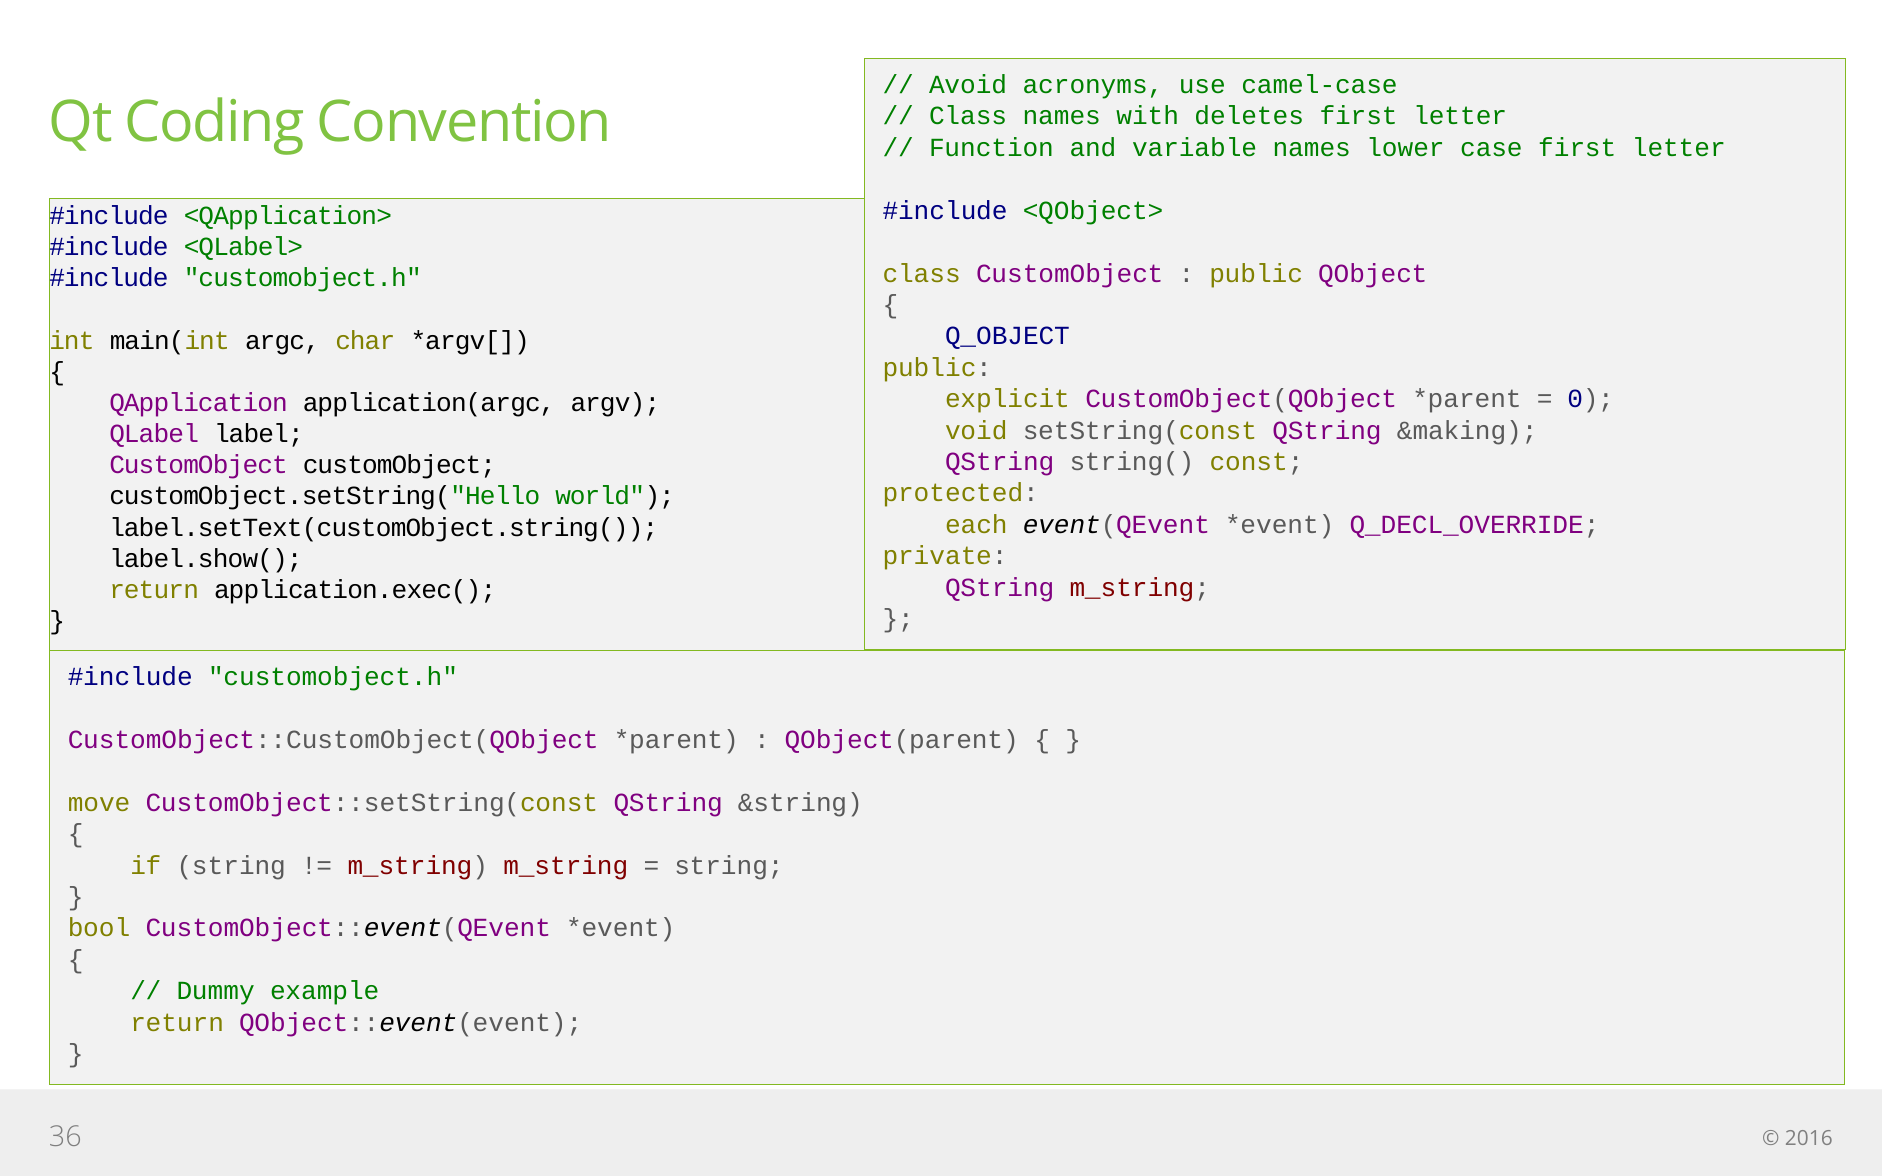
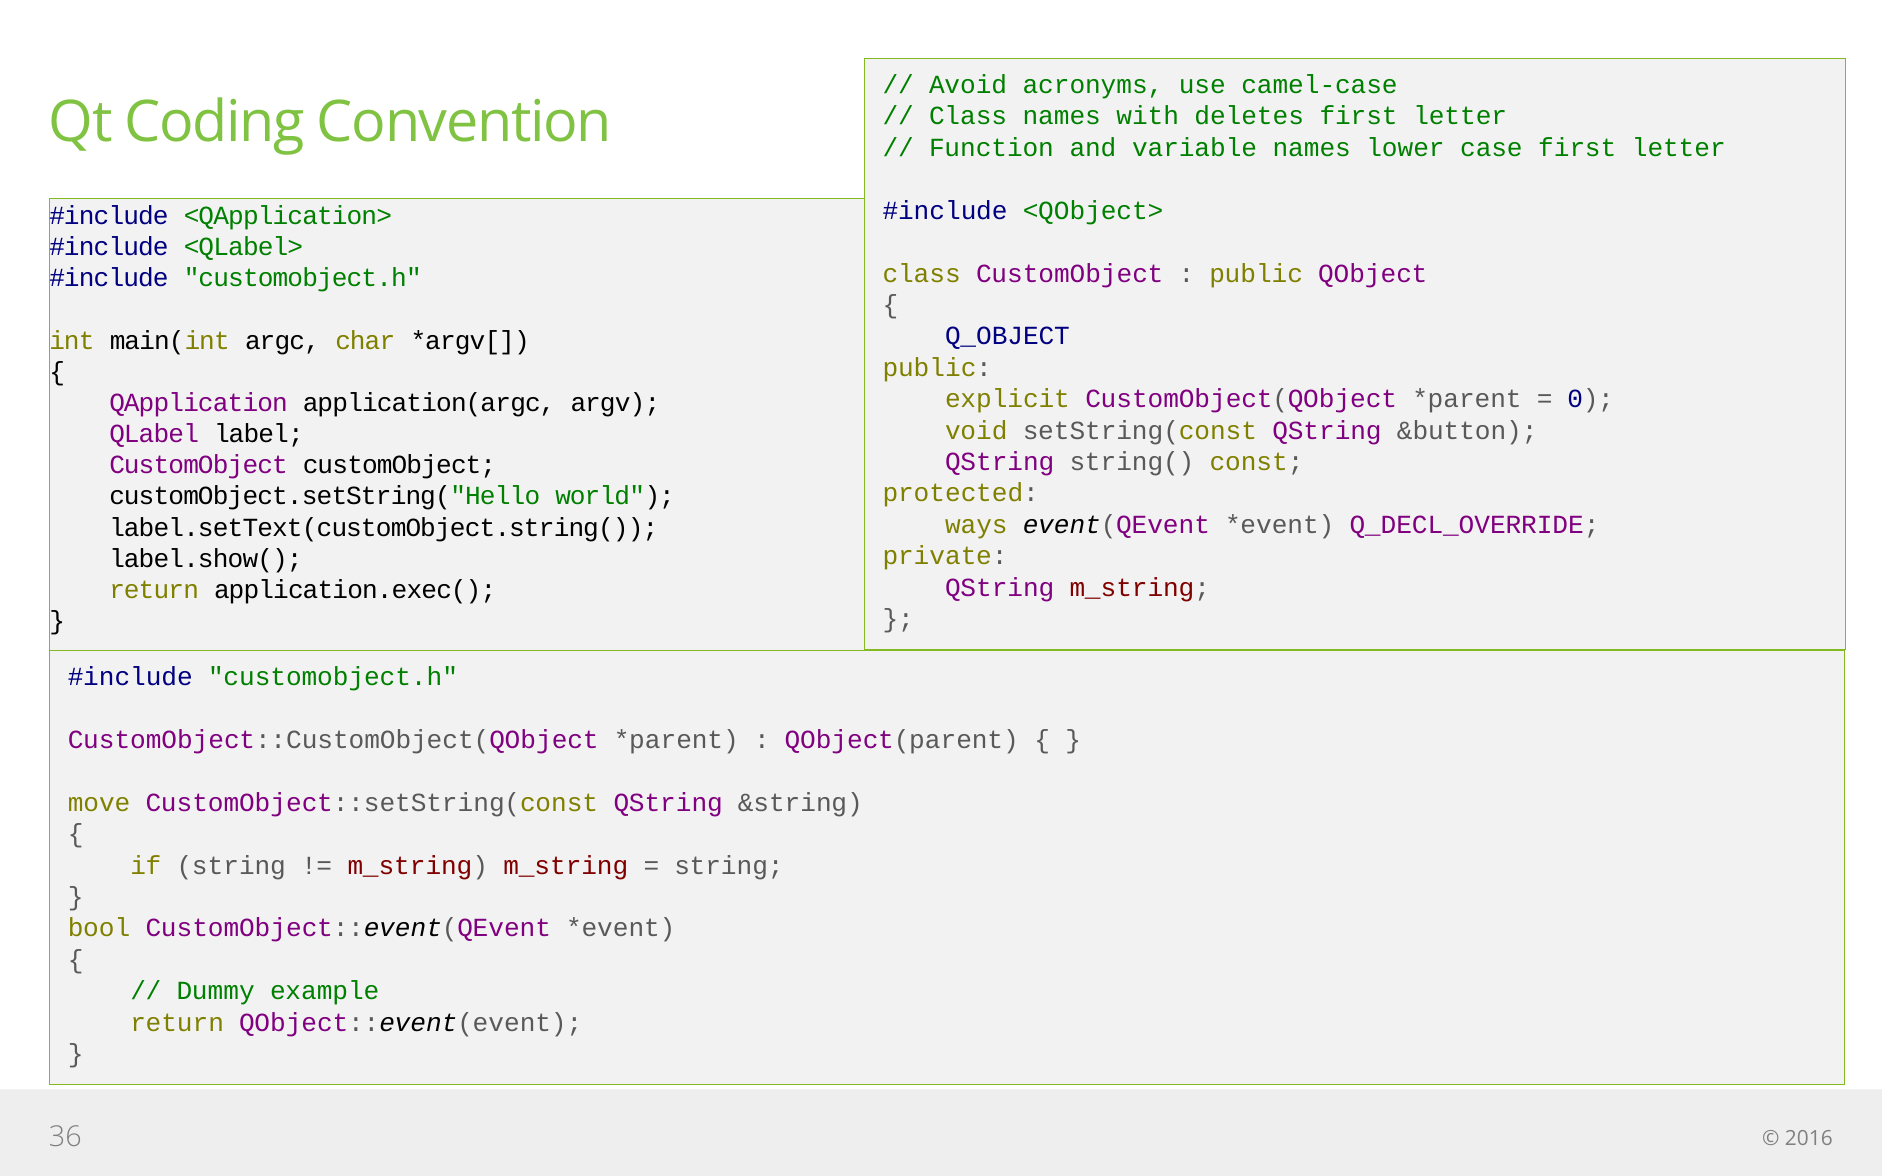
&making: &making -> &button
each: each -> ways
